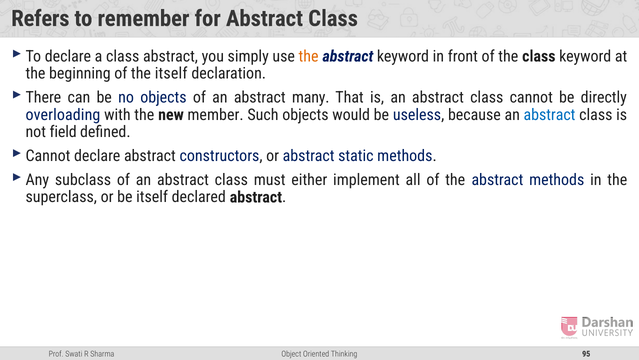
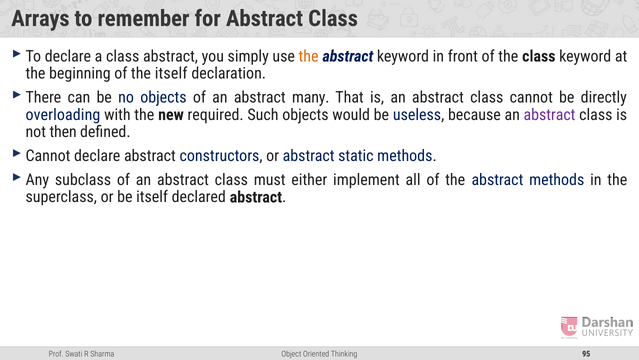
Refers: Refers -> Arrays
member: member -> required
abstract at (550, 115) colour: blue -> purple
field: field -> then
